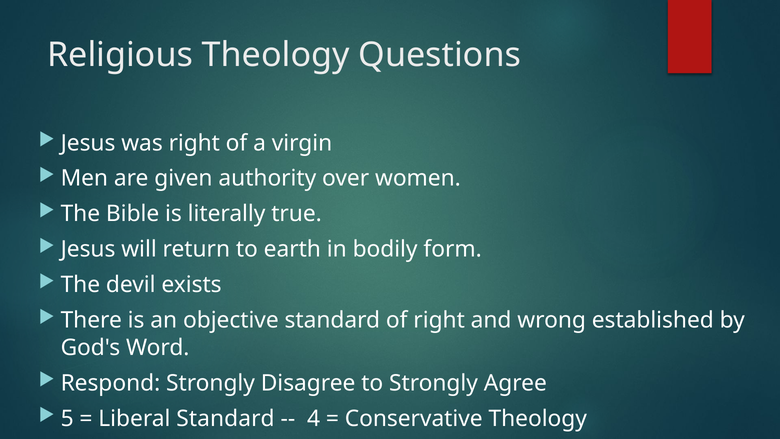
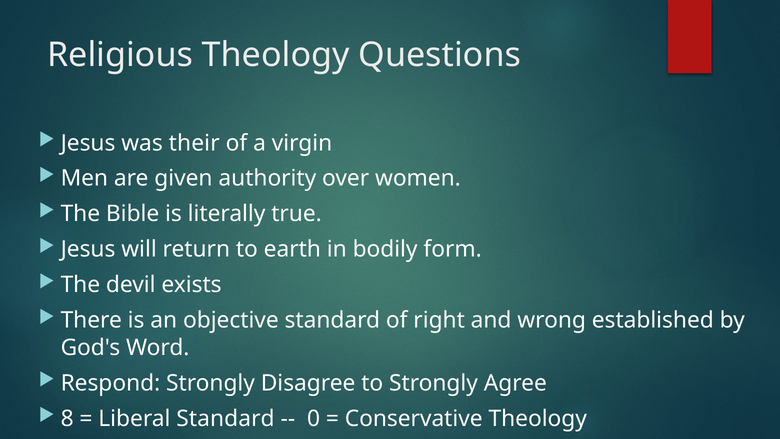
was right: right -> their
5: 5 -> 8
4: 4 -> 0
